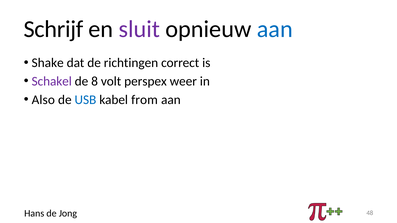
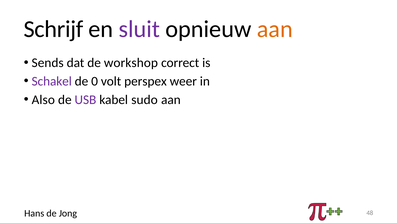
aan at (275, 29) colour: blue -> orange
Shake: Shake -> Sends
richtingen: richtingen -> workshop
8: 8 -> 0
USB colour: blue -> purple
from: from -> sudo
